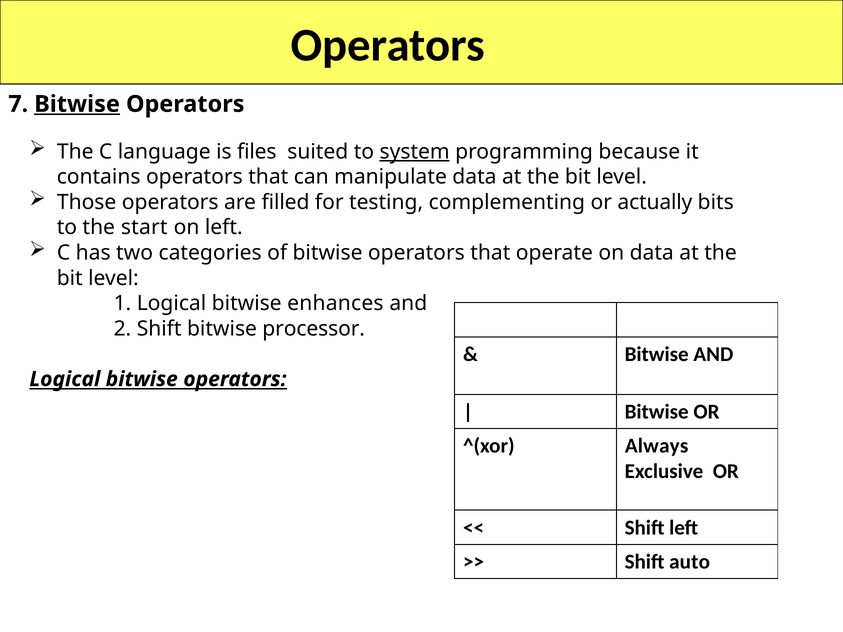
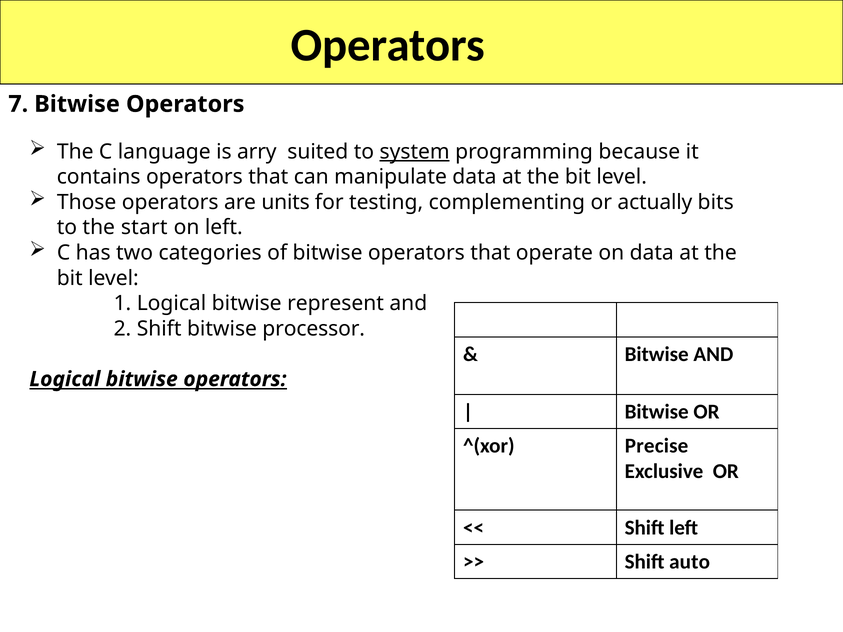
Bitwise at (77, 104) underline: present -> none
files: files -> arry
filled: filled -> units
enhances: enhances -> represent
Always: Always -> Precise
